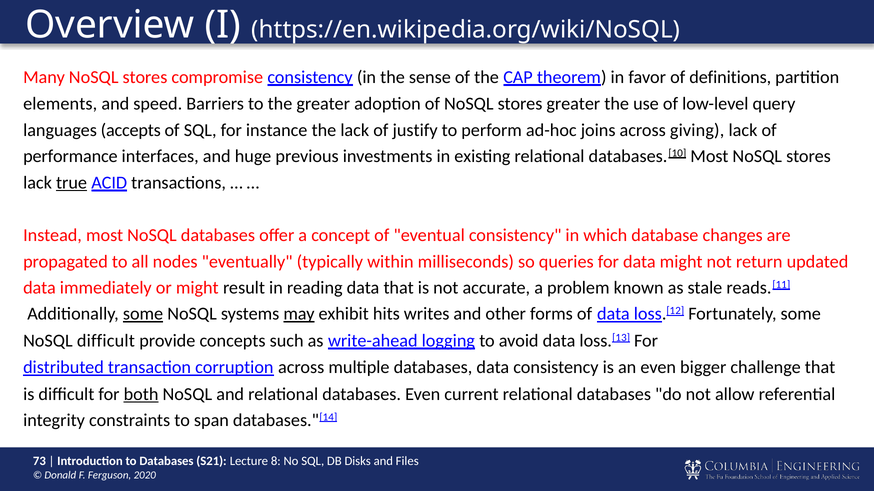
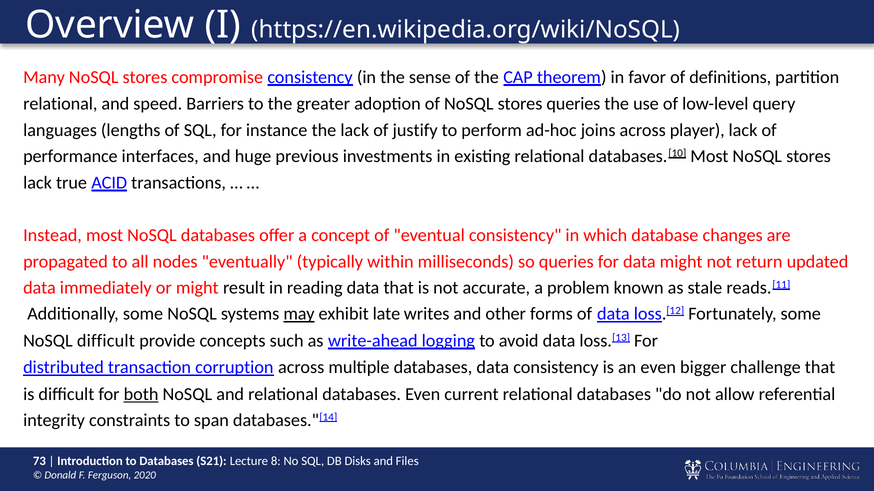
elements at (60, 104): elements -> relational
stores greater: greater -> queries
accepts: accepts -> lengths
giving: giving -> player
true underline: present -> none
some at (143, 314) underline: present -> none
hits: hits -> late
